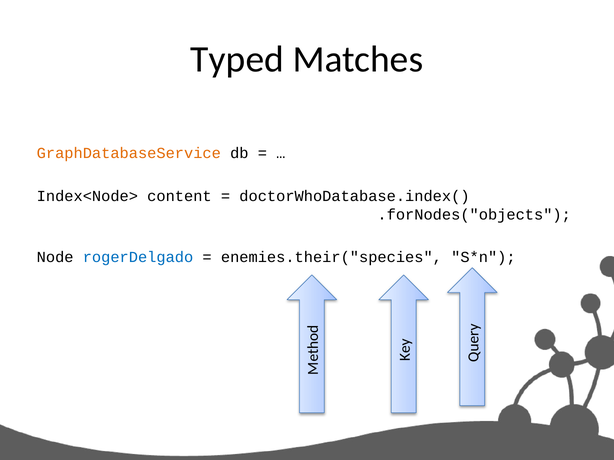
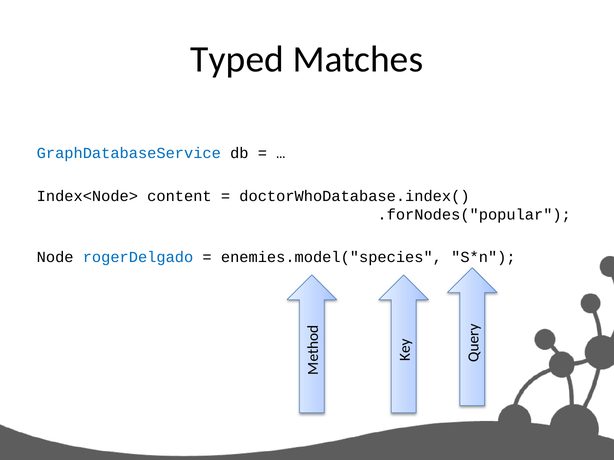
GraphDatabaseService colour: orange -> blue
.forNodes("objects: .forNodes("objects -> .forNodes("popular
enemies.their("species: enemies.their("species -> enemies.model("species
